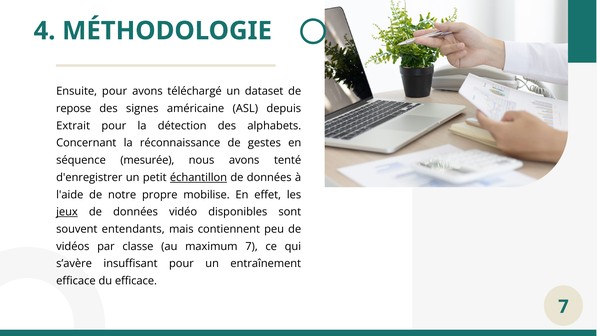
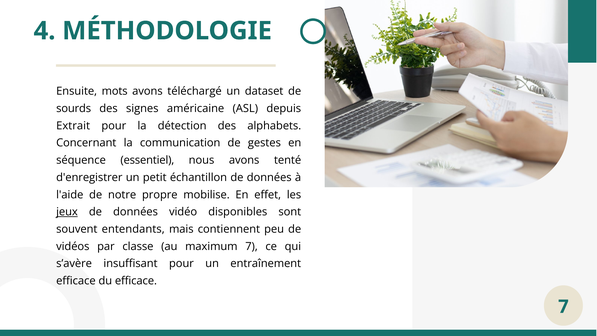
Ensuite pour: pour -> mots
repose: repose -> sourds
réconnaissance: réconnaissance -> communication
mesurée: mesurée -> essentiel
échantillon underline: present -> none
